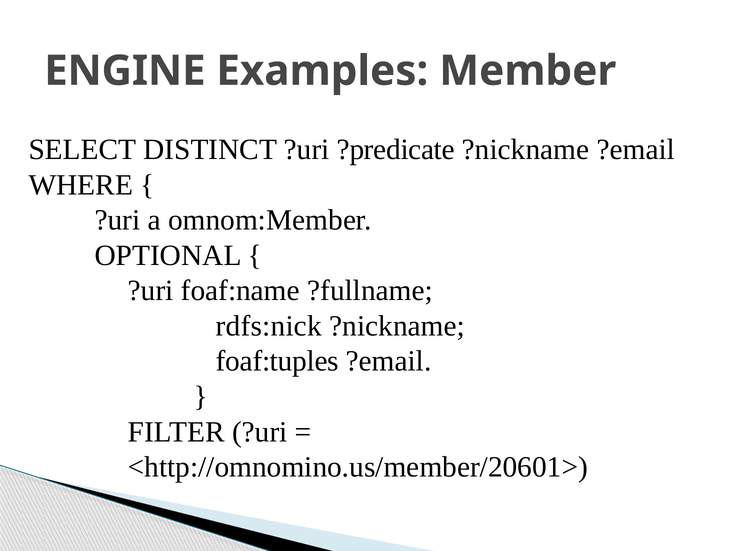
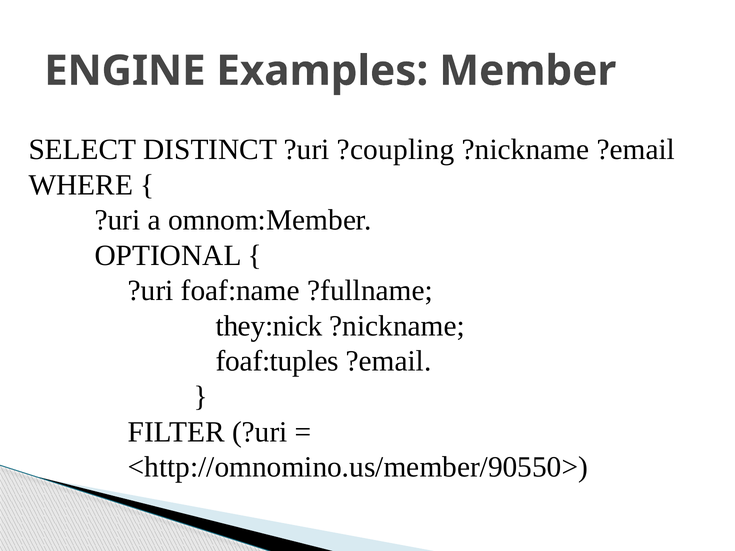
?predicate: ?predicate -> ?coupling
rdfs:nick: rdfs:nick -> they:nick
<http://omnomino.us/member/20601>: <http://omnomino.us/member/20601> -> <http://omnomino.us/member/90550>
